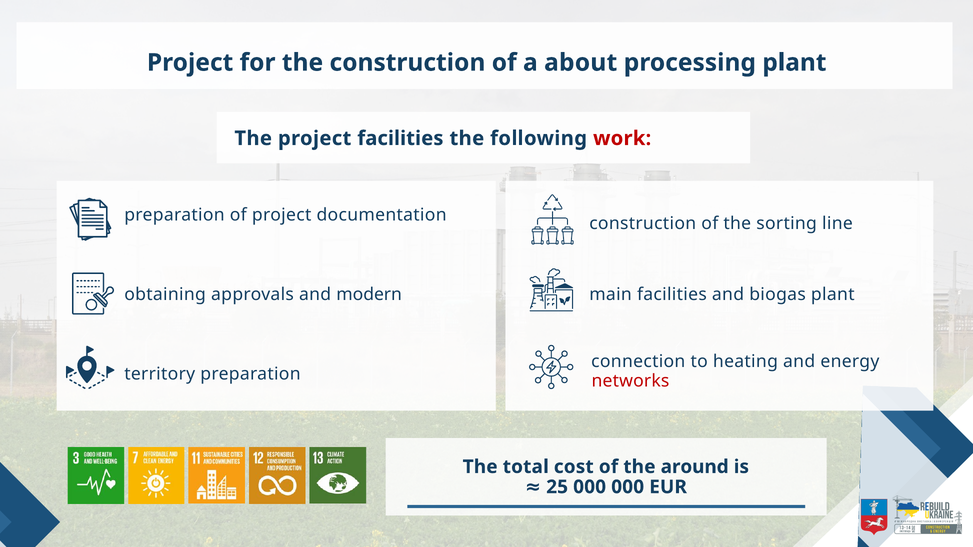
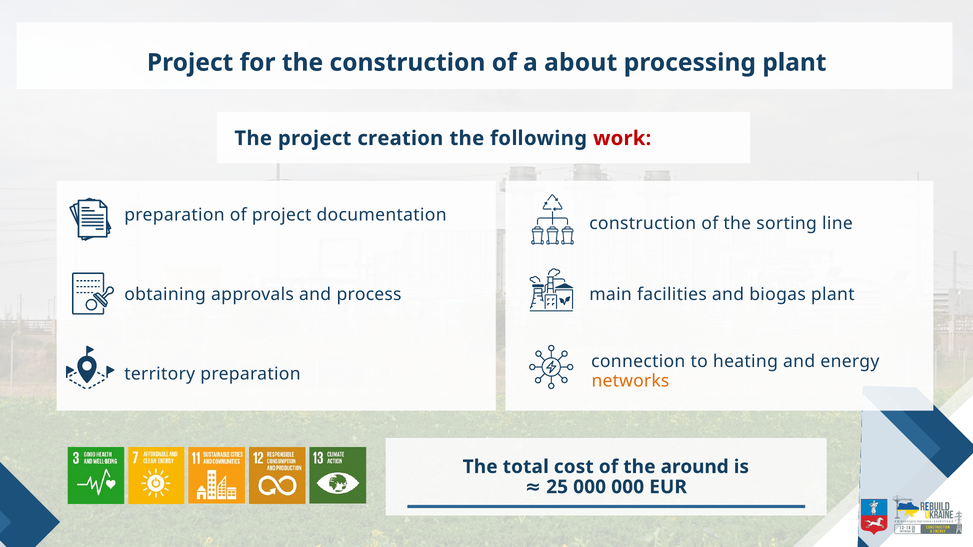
project facilities: facilities -> creation
modern: modern -> process
networks colour: red -> orange
